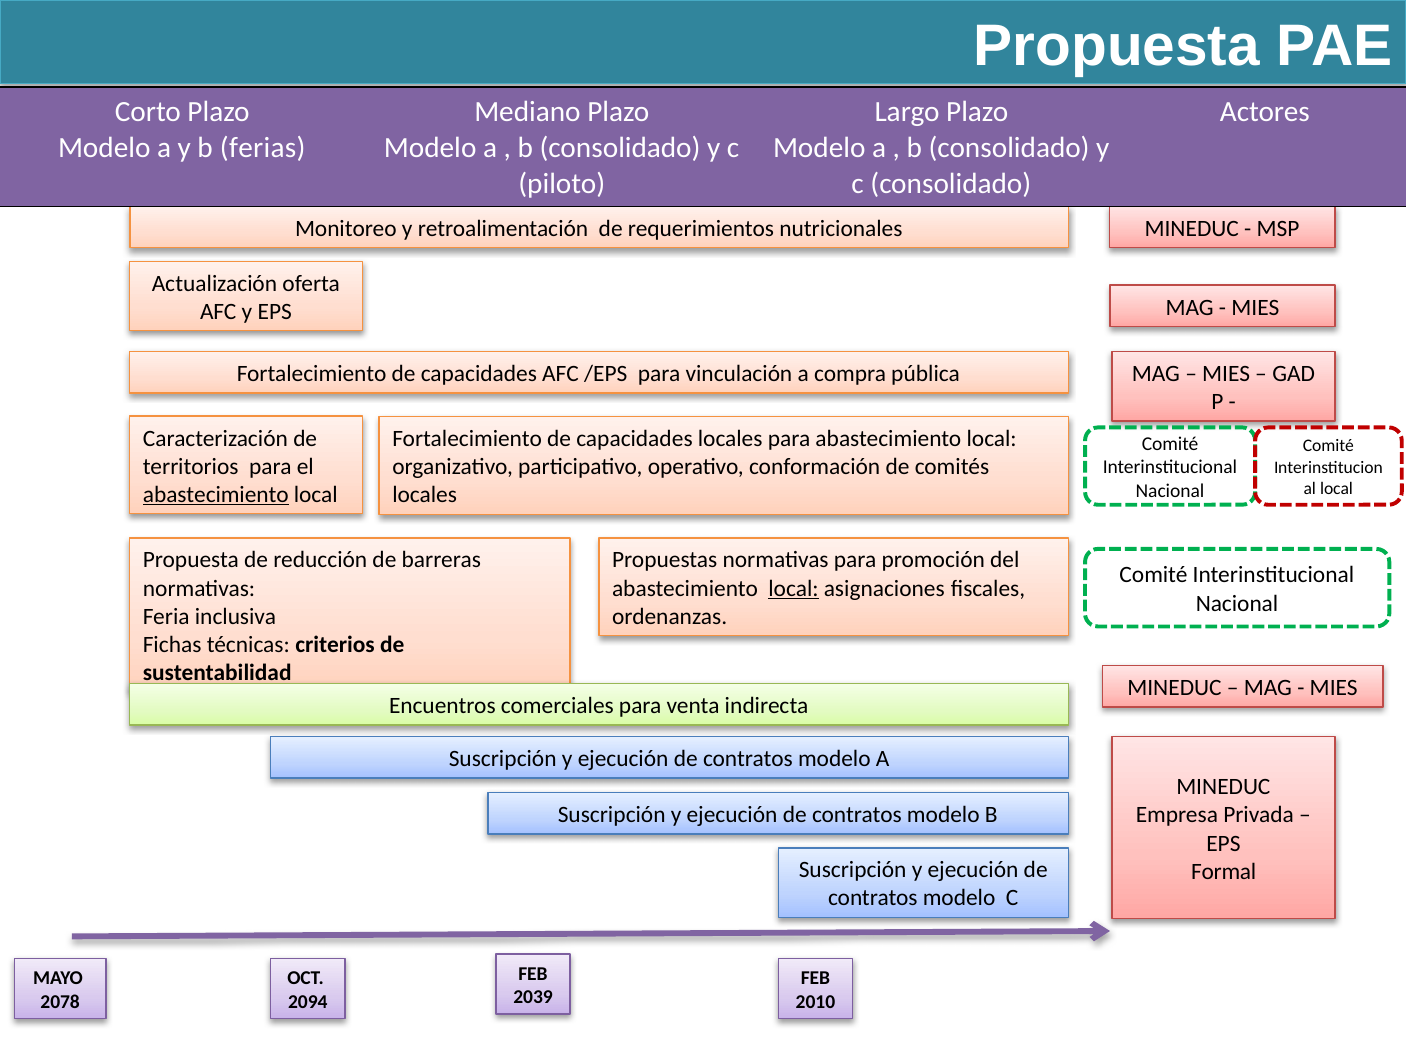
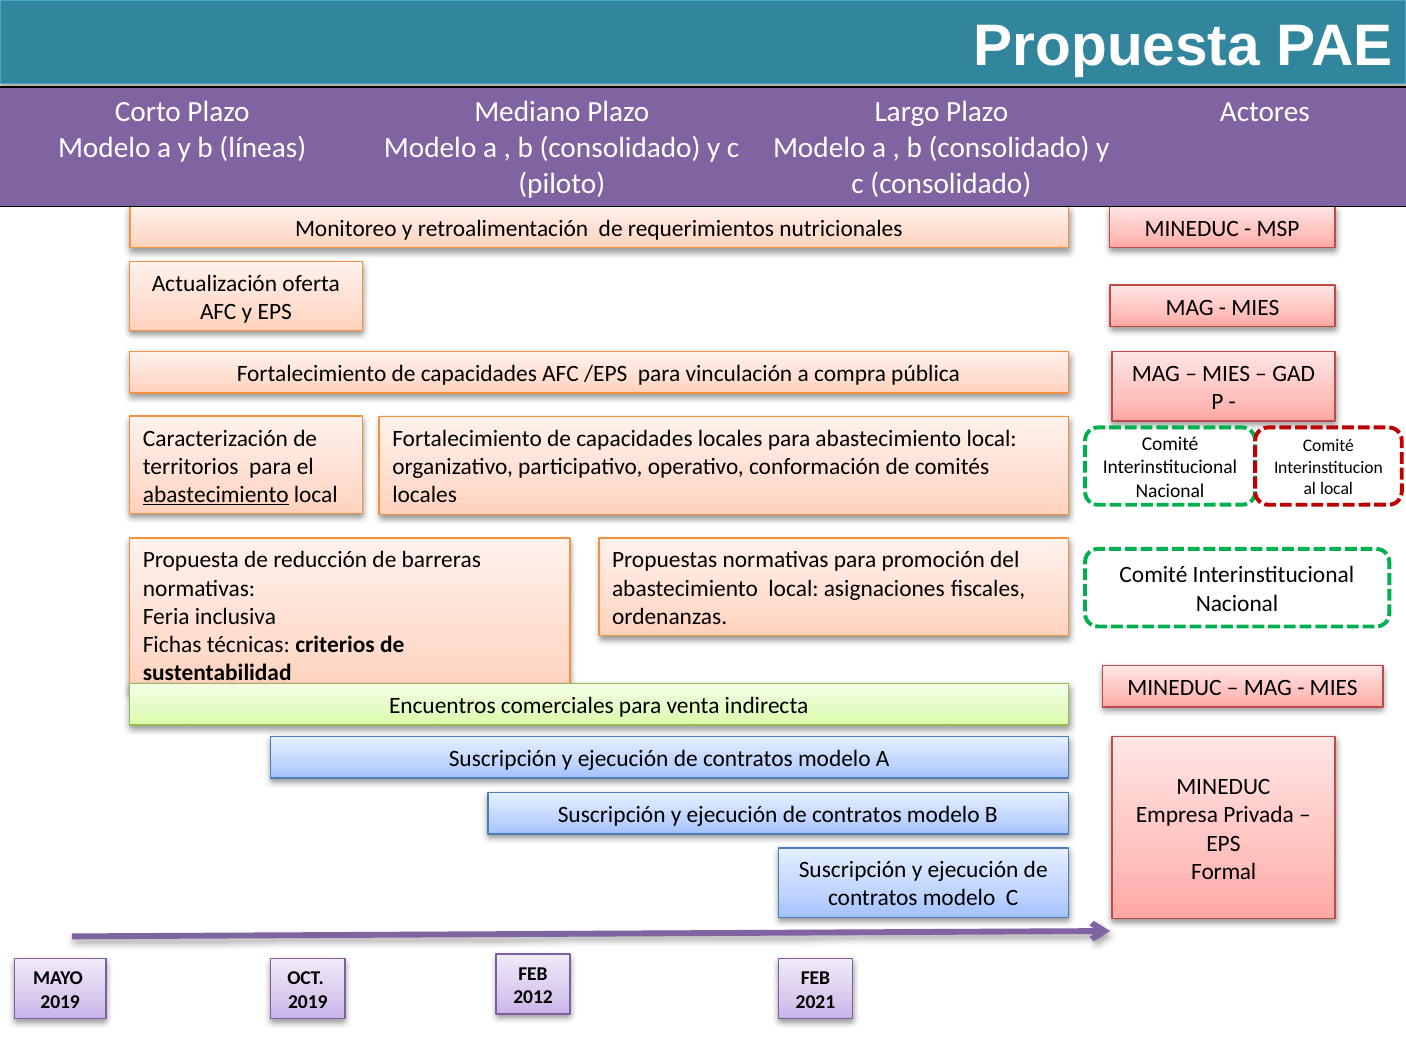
ferias: ferias -> líneas
local at (794, 589) underline: present -> none
2039: 2039 -> 2012
2078 at (60, 1002): 2078 -> 2019
2094 at (308, 1002): 2094 -> 2019
2010: 2010 -> 2021
